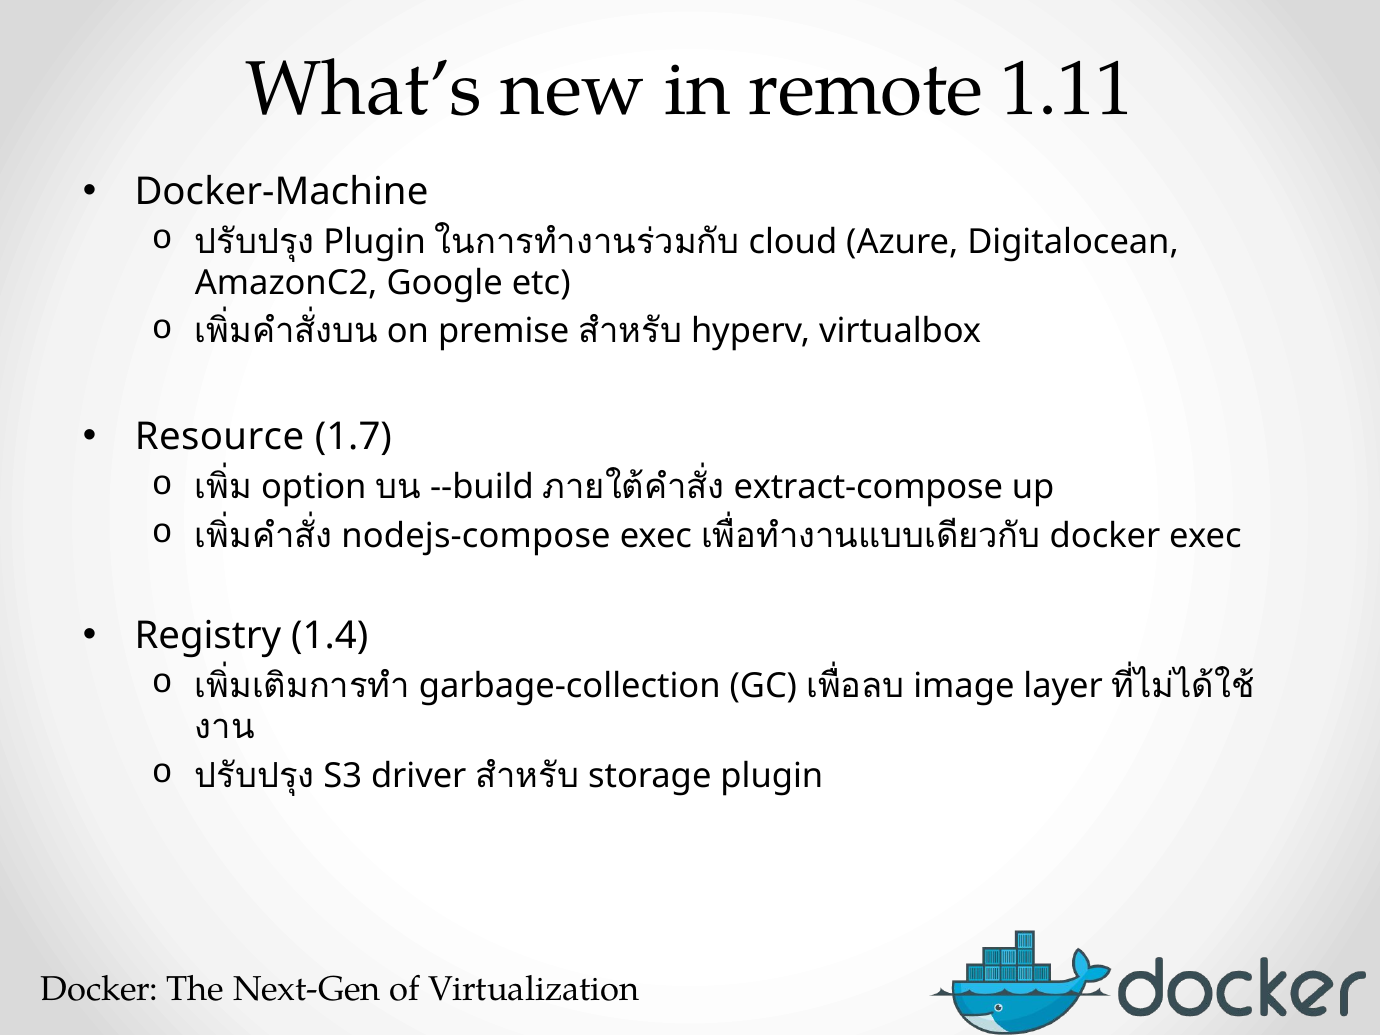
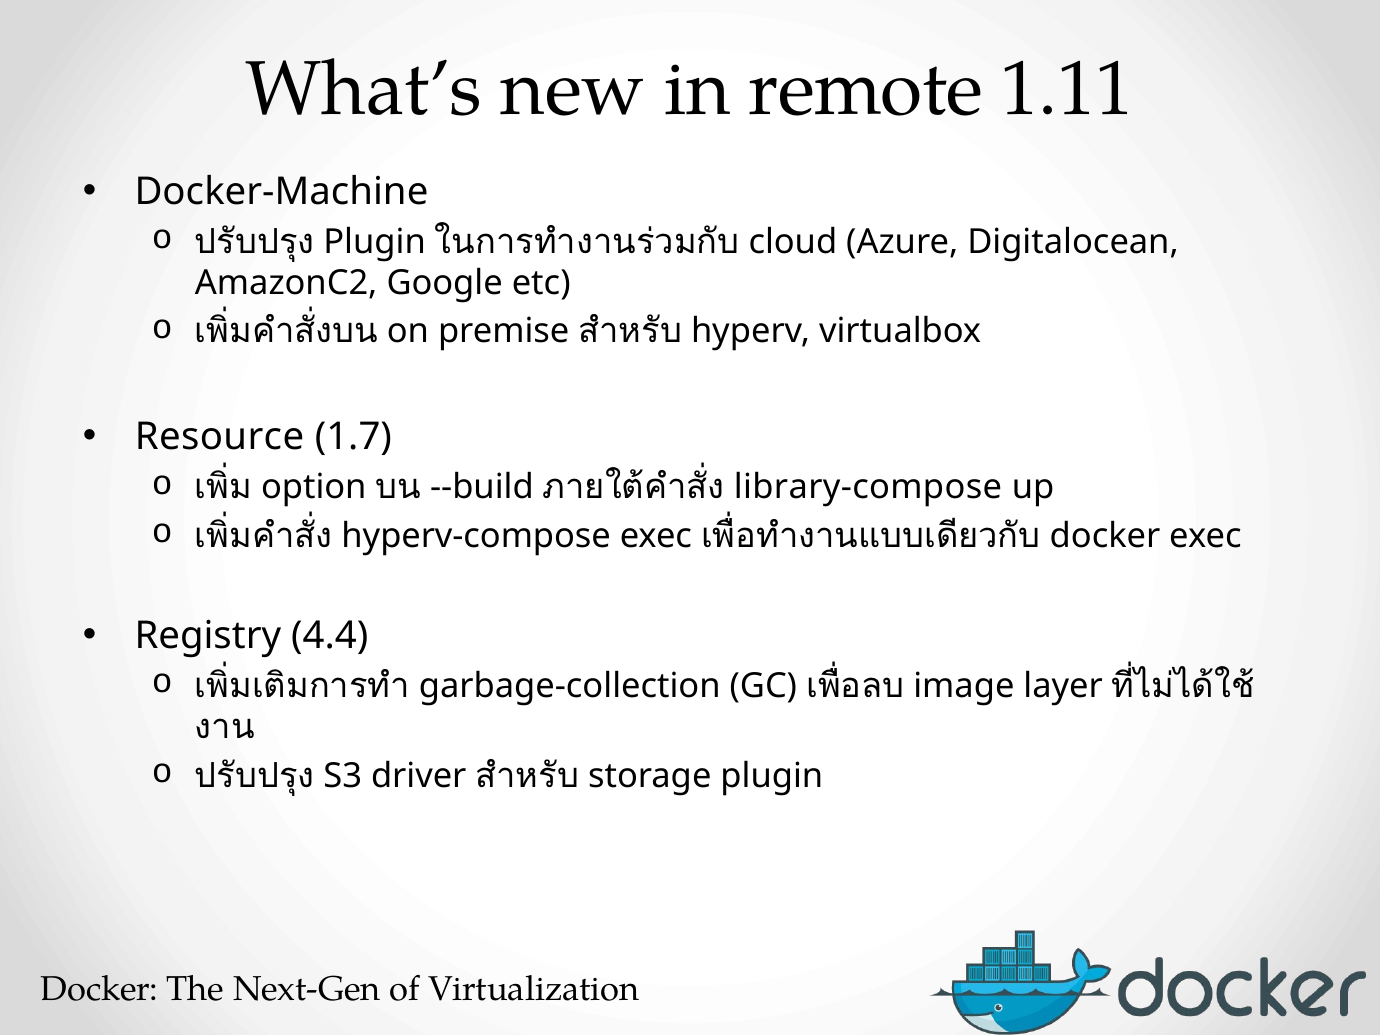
extract-compose: extract-compose -> library-compose
nodejs-compose: nodejs-compose -> hyperv-compose
1.4: 1.4 -> 4.4
